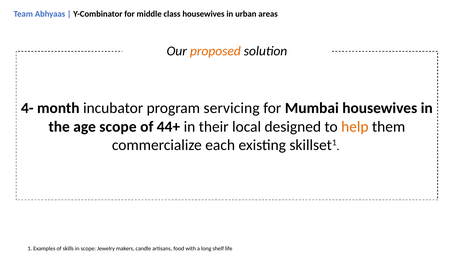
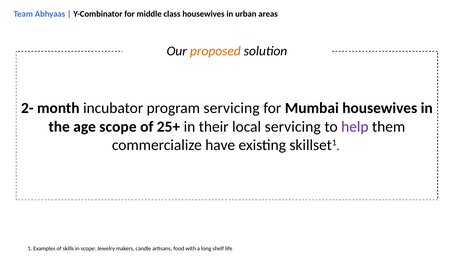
4-: 4- -> 2-
44+: 44+ -> 25+
local designed: designed -> servicing
help colour: orange -> purple
each: each -> have
